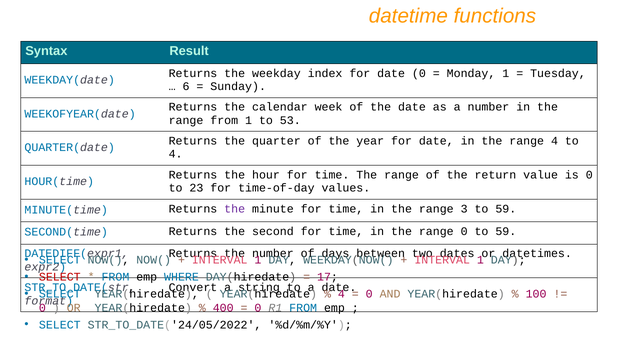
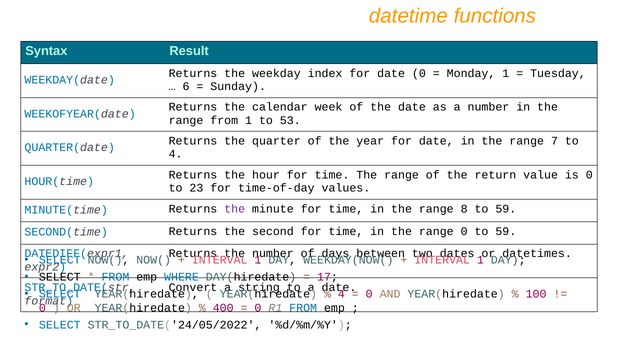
range 4: 4 -> 7
3: 3 -> 8
SELECT at (60, 277) colour: red -> black
